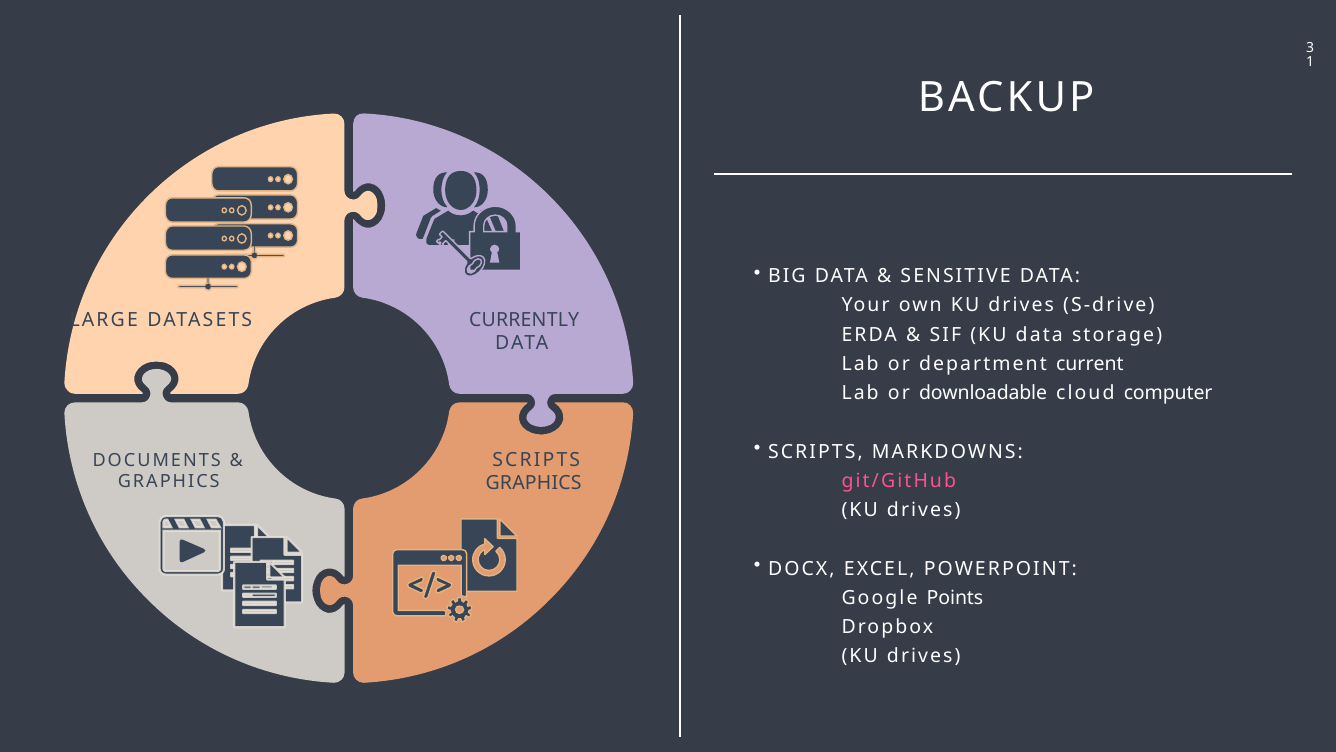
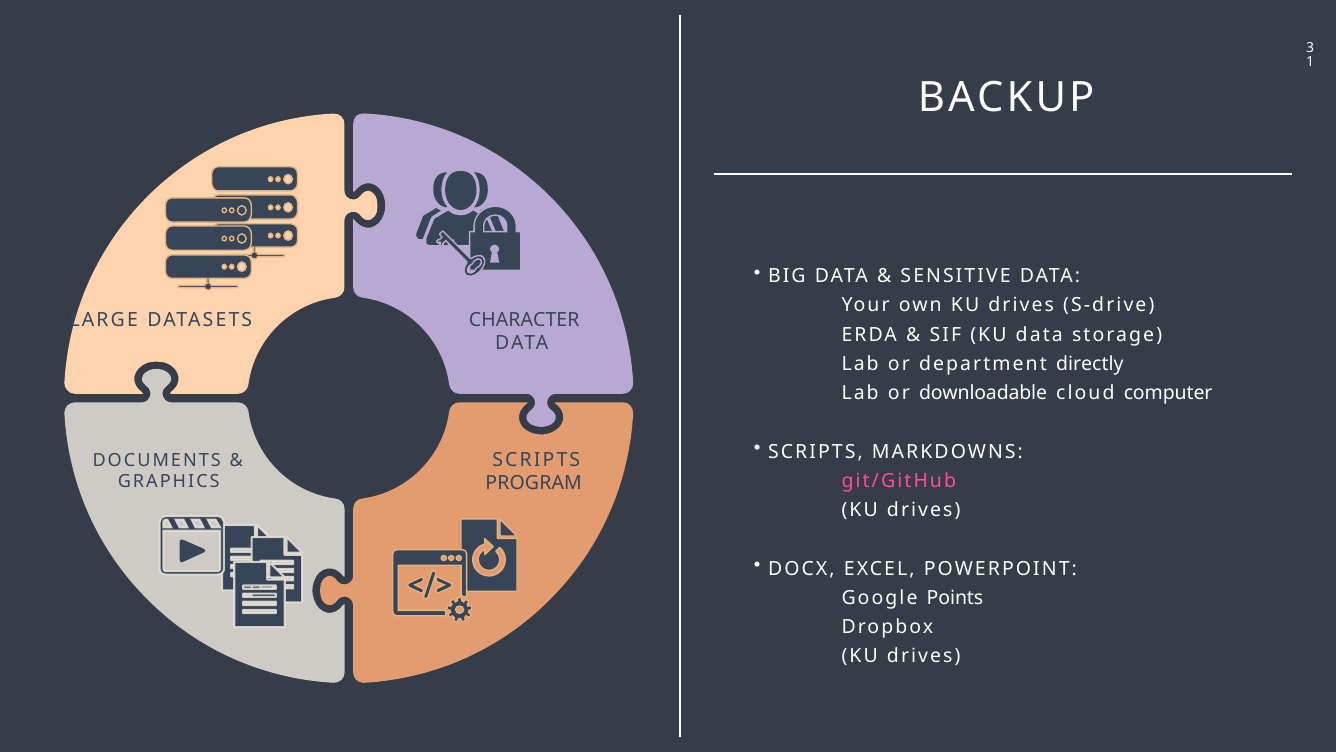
CURRENTLY: CURRENTLY -> CHARACTER
current: current -> directly
GRAPHICS at (534, 483): GRAPHICS -> PROGRAM
